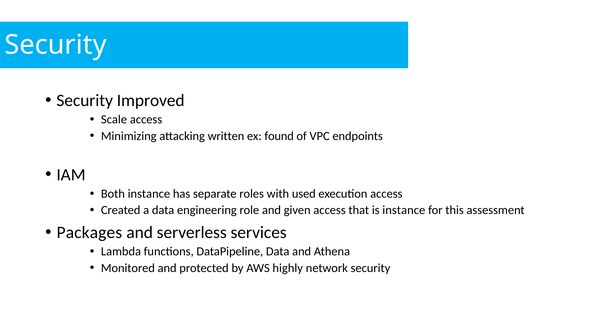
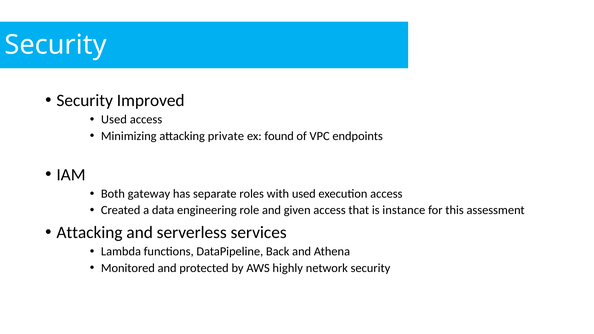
Scale at (114, 120): Scale -> Used
written: written -> private
Both instance: instance -> gateway
Packages at (89, 232): Packages -> Attacking
DataPipeline Data: Data -> Back
